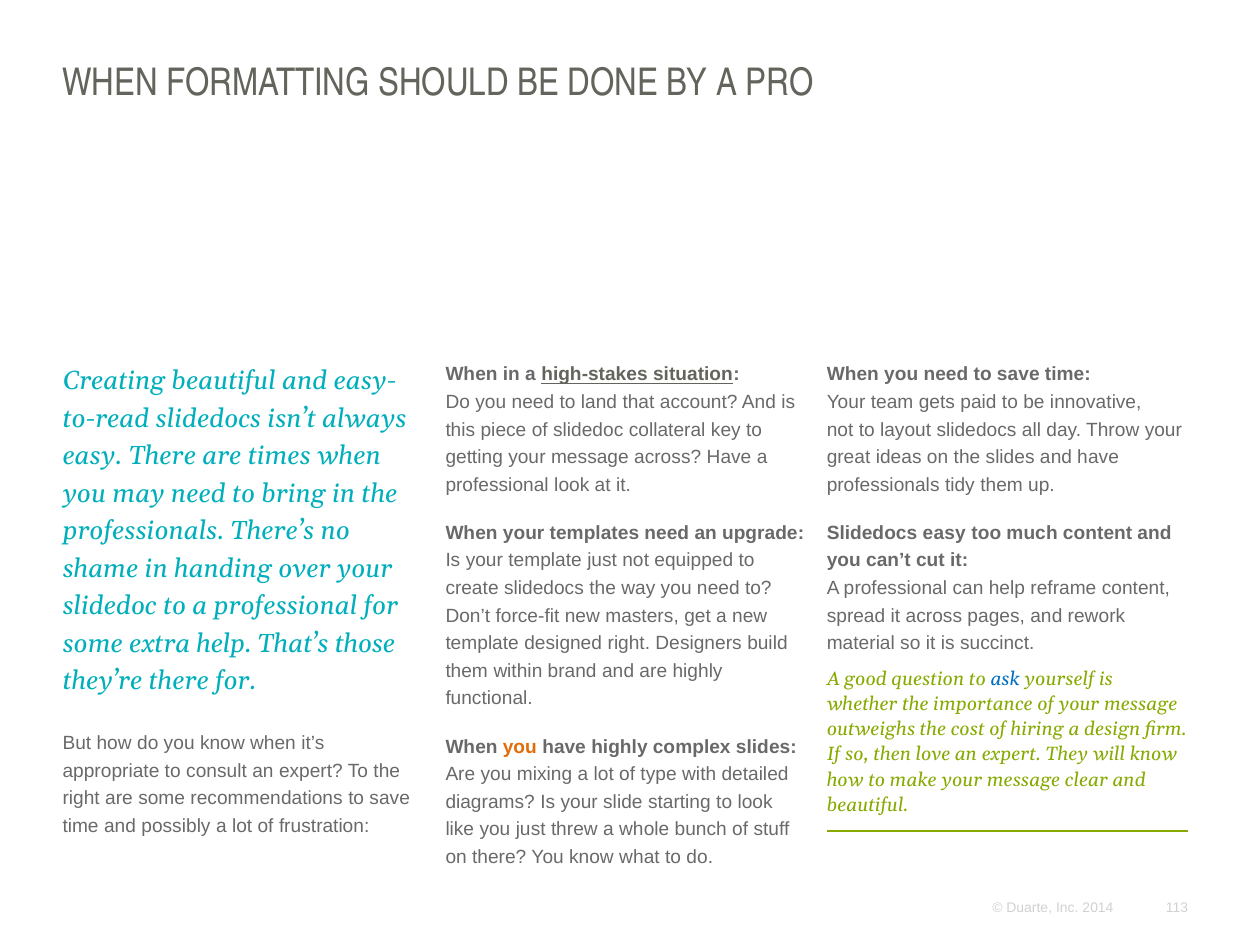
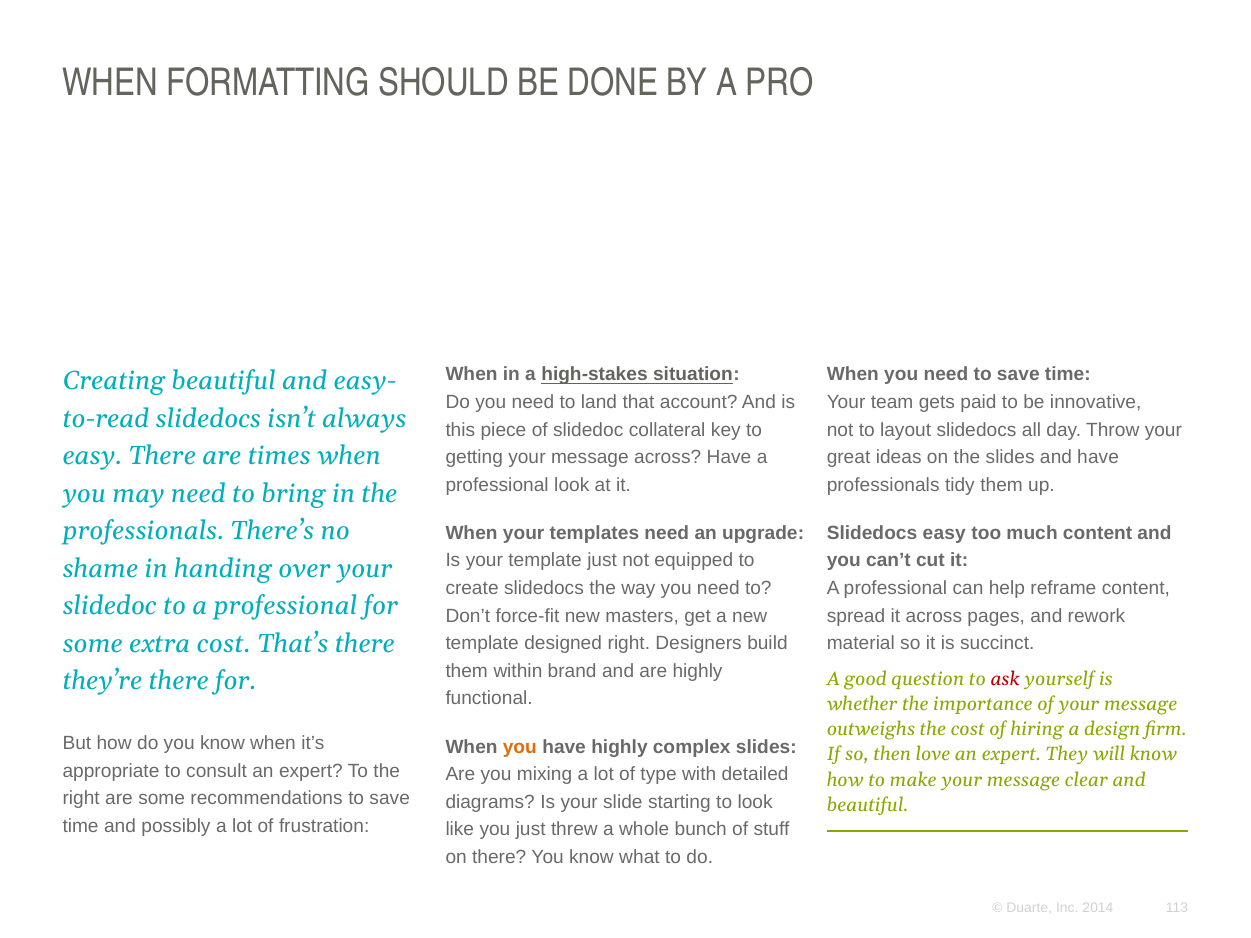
extra help: help -> cost
That’s those: those -> there
ask colour: blue -> red
